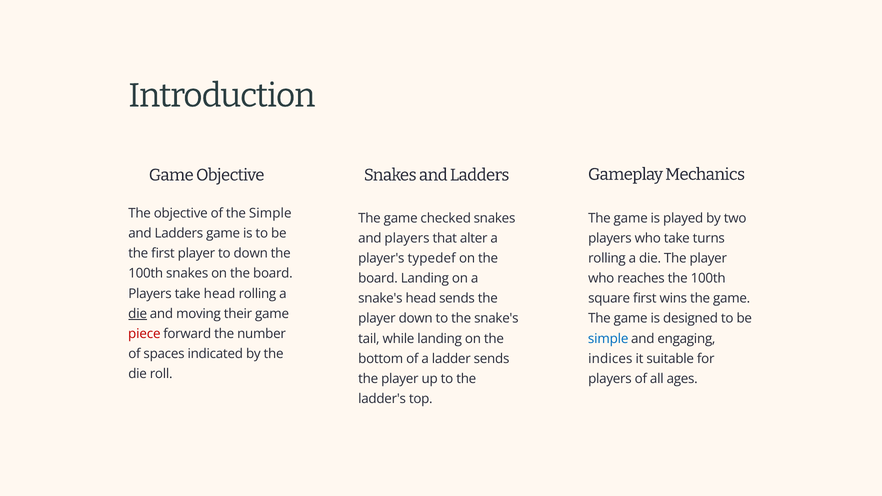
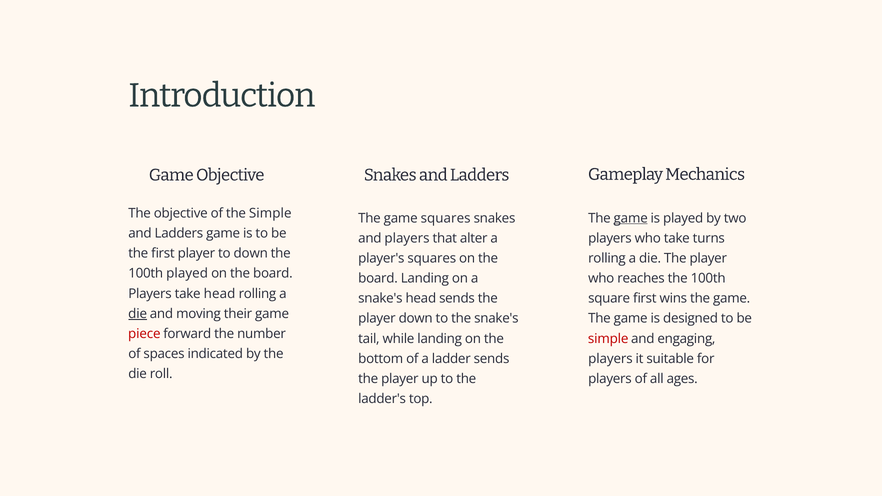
game checked: checked -> squares
game at (631, 218) underline: none -> present
player's typedef: typedef -> squares
100th snakes: snakes -> played
simple at (608, 339) colour: blue -> red
indices at (610, 359): indices -> players
